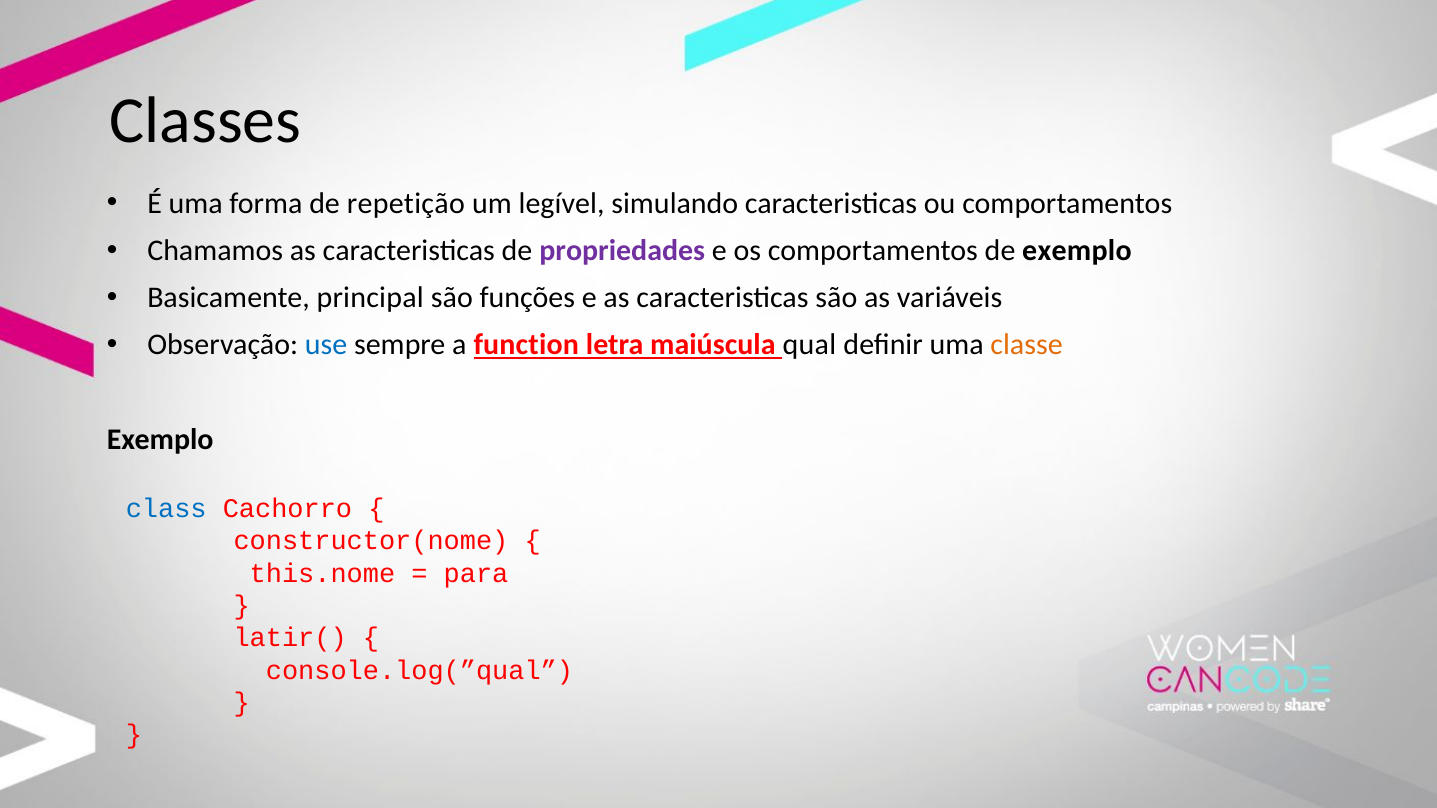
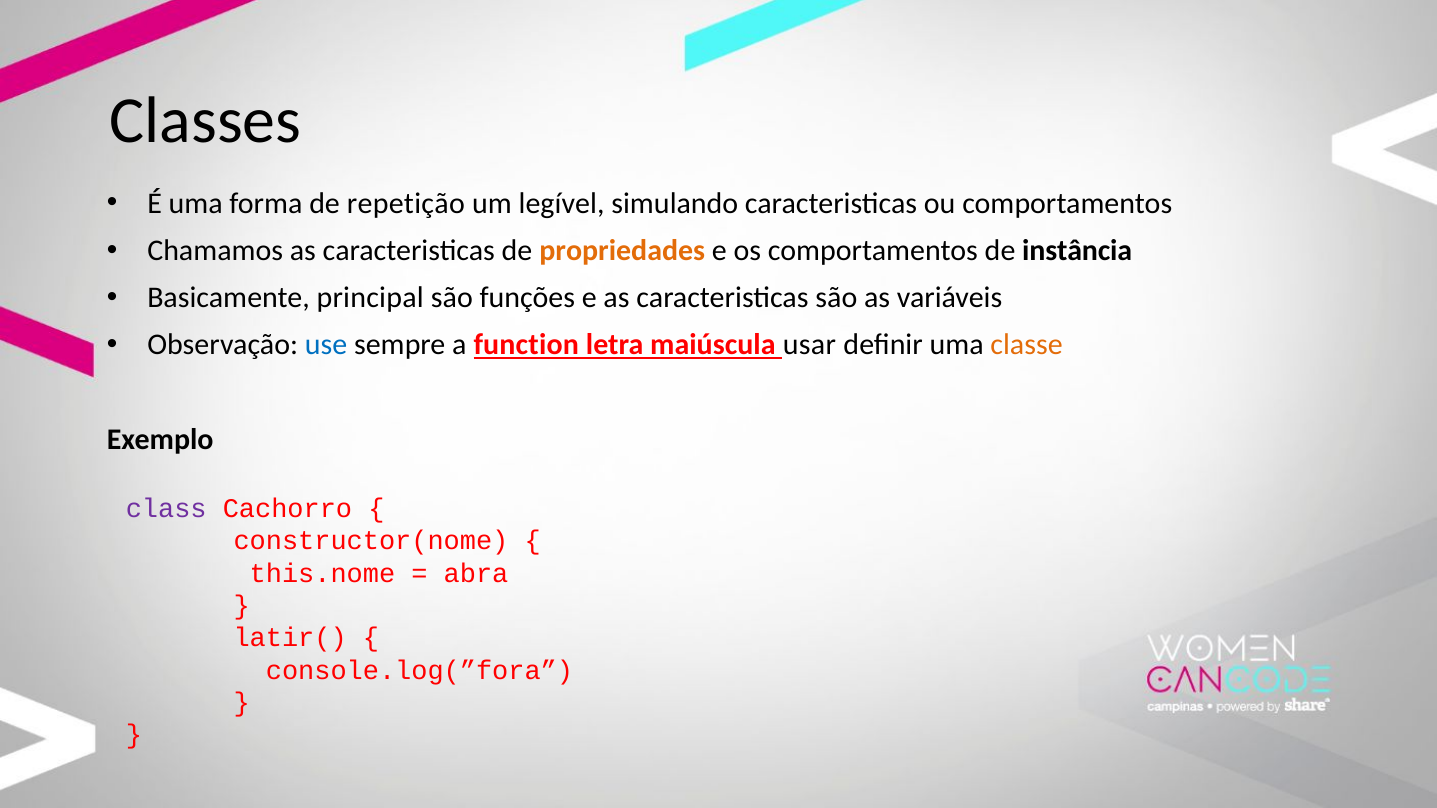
propriedades colour: purple -> orange
de exemplo: exemplo -> instância
qual: qual -> usar
class colour: blue -> purple
para: para -> abra
console.log(”qual: console.log(”qual -> console.log(”fora
